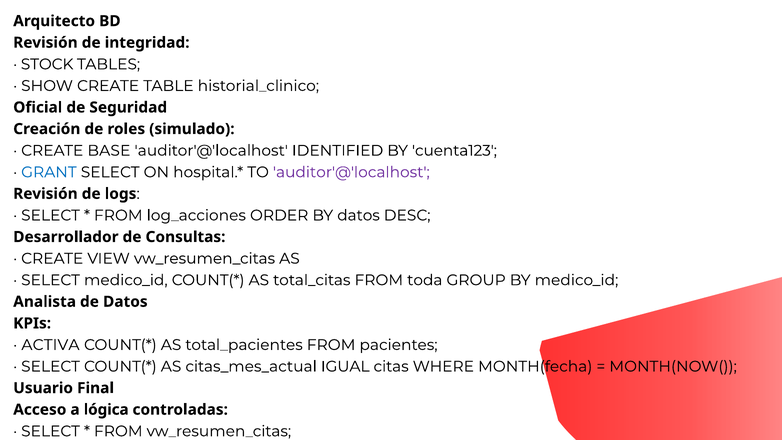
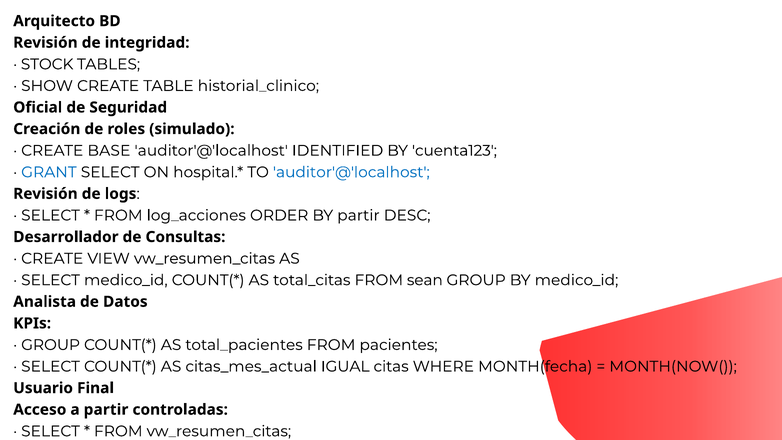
auditor'@'localhost at (351, 172) colour: purple -> blue
BY datos: datos -> partir
toda: toda -> sean
ACTIVA at (50, 345): ACTIVA -> GROUP
a lógica: lógica -> partir
